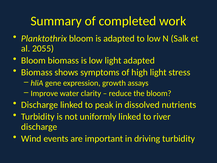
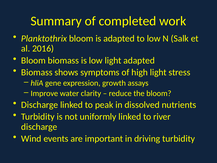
2055: 2055 -> 2016
